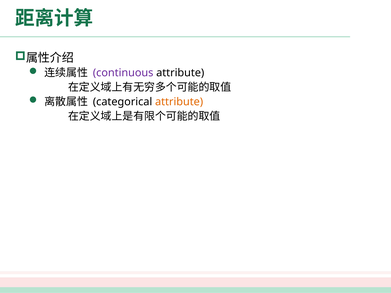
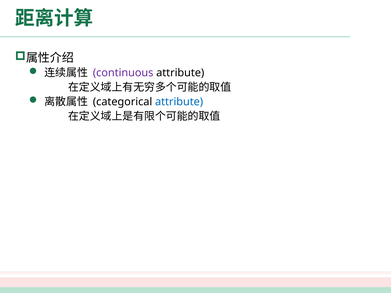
attribute at (179, 102) colour: orange -> blue
